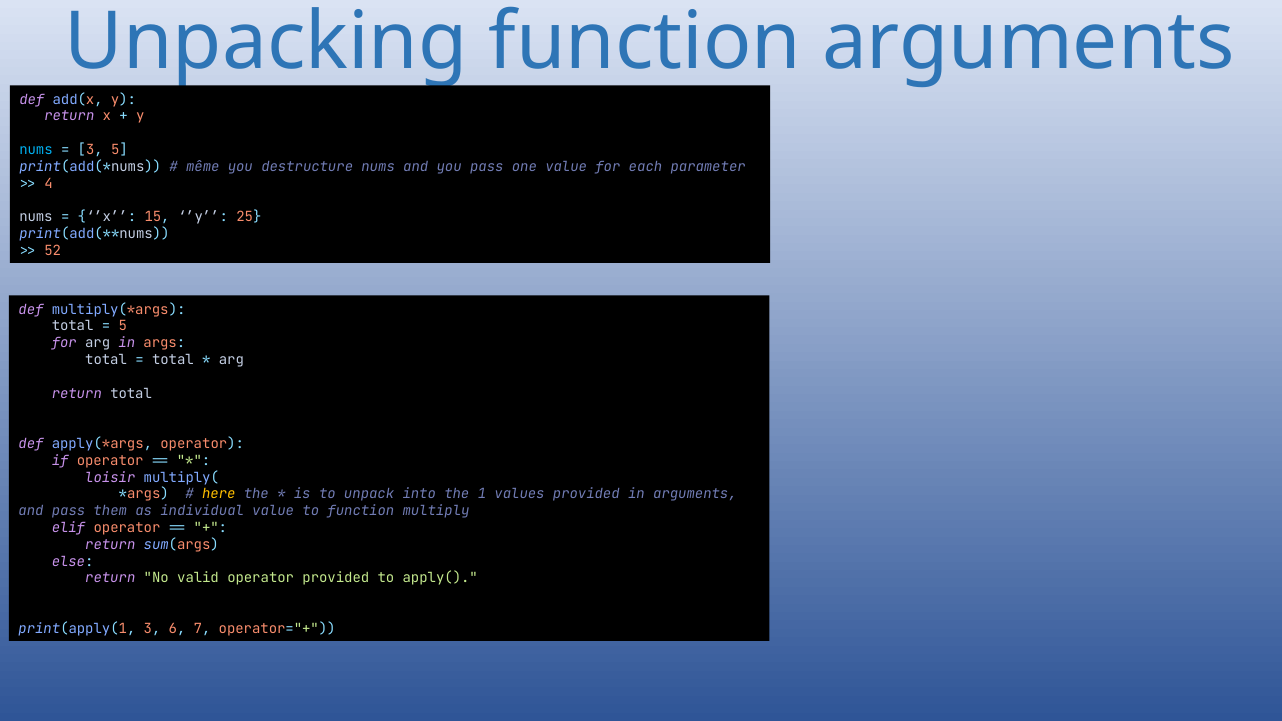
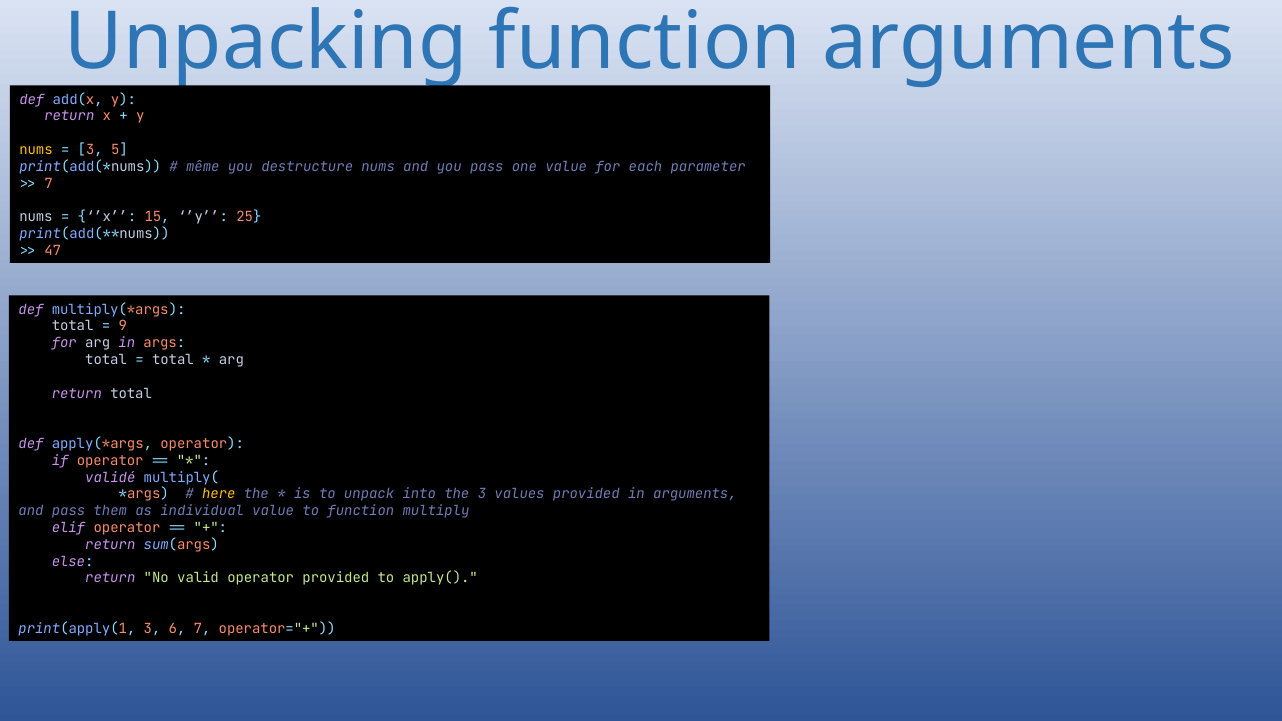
nums at (36, 150) colour: light blue -> yellow
4 at (48, 184): 4 -> 7
52: 52 -> 47
5 at (123, 326): 5 -> 9
loisir: loisir -> validé
the 1: 1 -> 3
